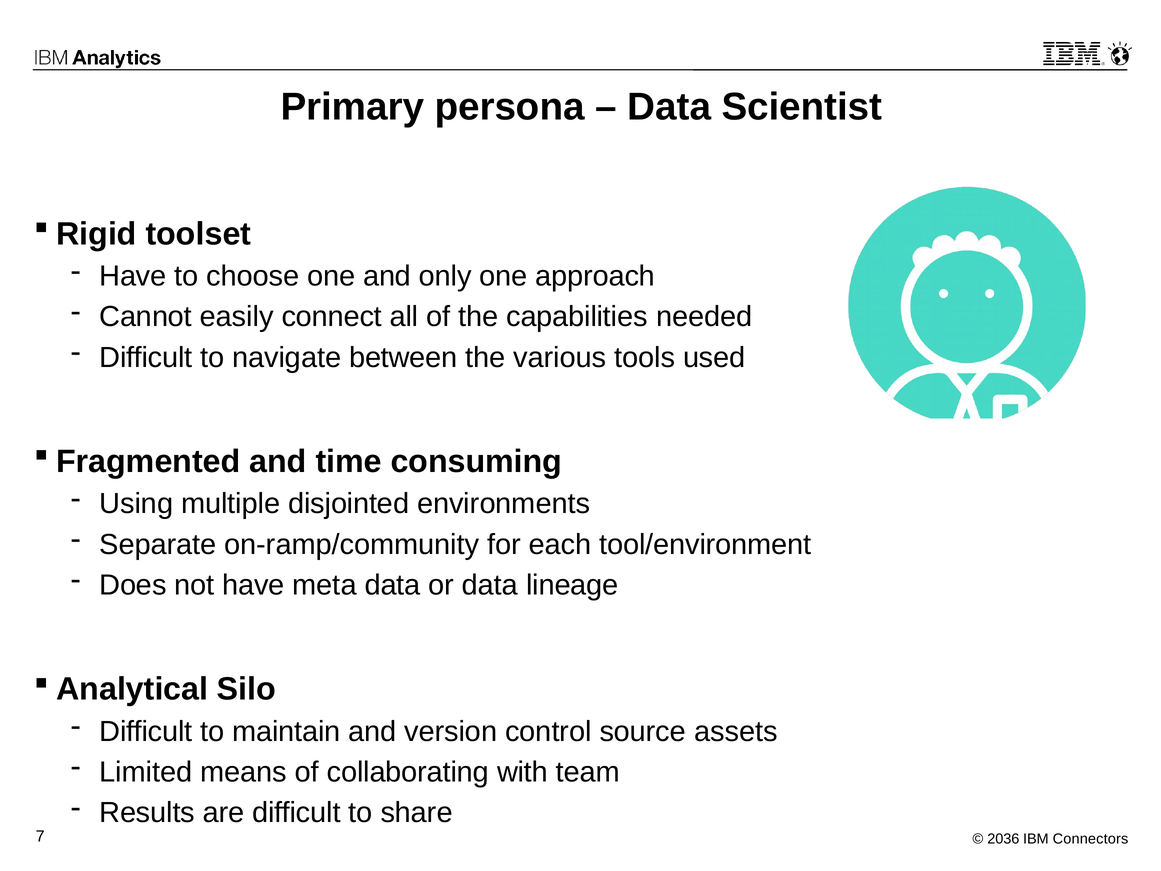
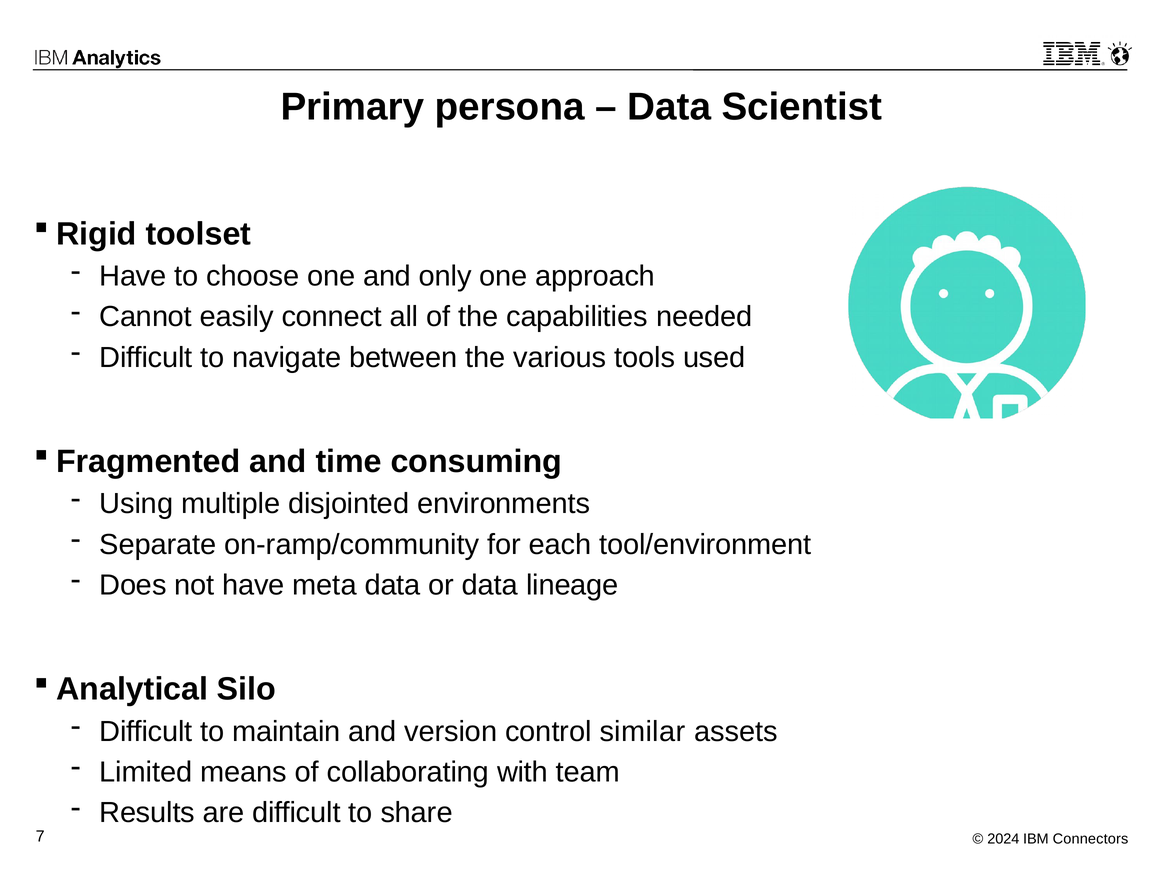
source: source -> similar
2036: 2036 -> 2024
